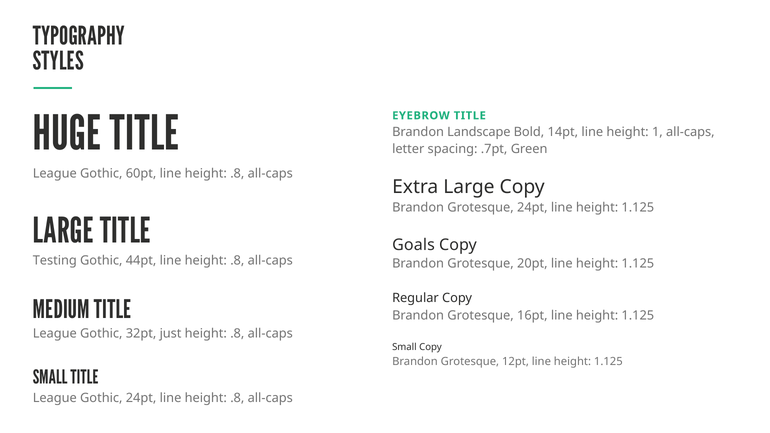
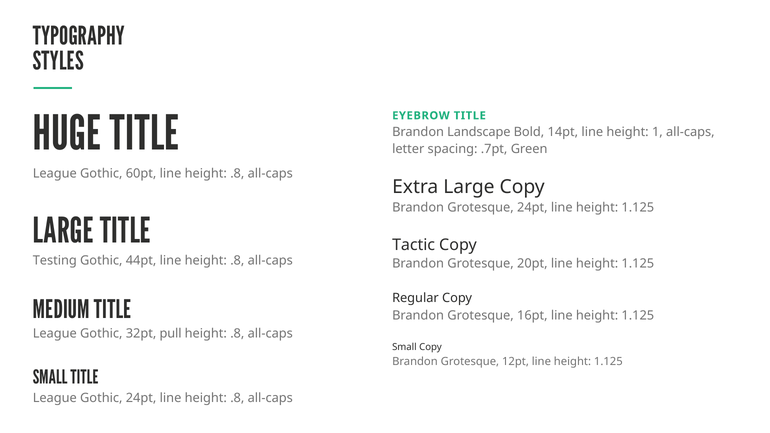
Goals: Goals -> Tactic
just: just -> pull
